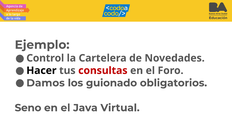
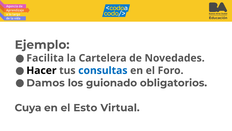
Control: Control -> Facilita
consultas colour: red -> blue
Seno: Seno -> Cuya
Java: Java -> Esto
